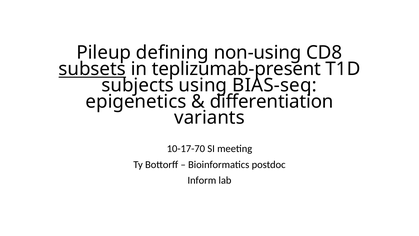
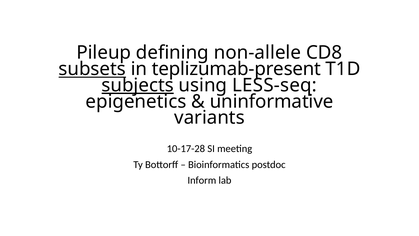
non-using: non-using -> non-allele
subjects underline: none -> present
BIAS-seq: BIAS-seq -> LESS-seq
differentiation: differentiation -> uninformative
10-17-70: 10-17-70 -> 10-17-28
